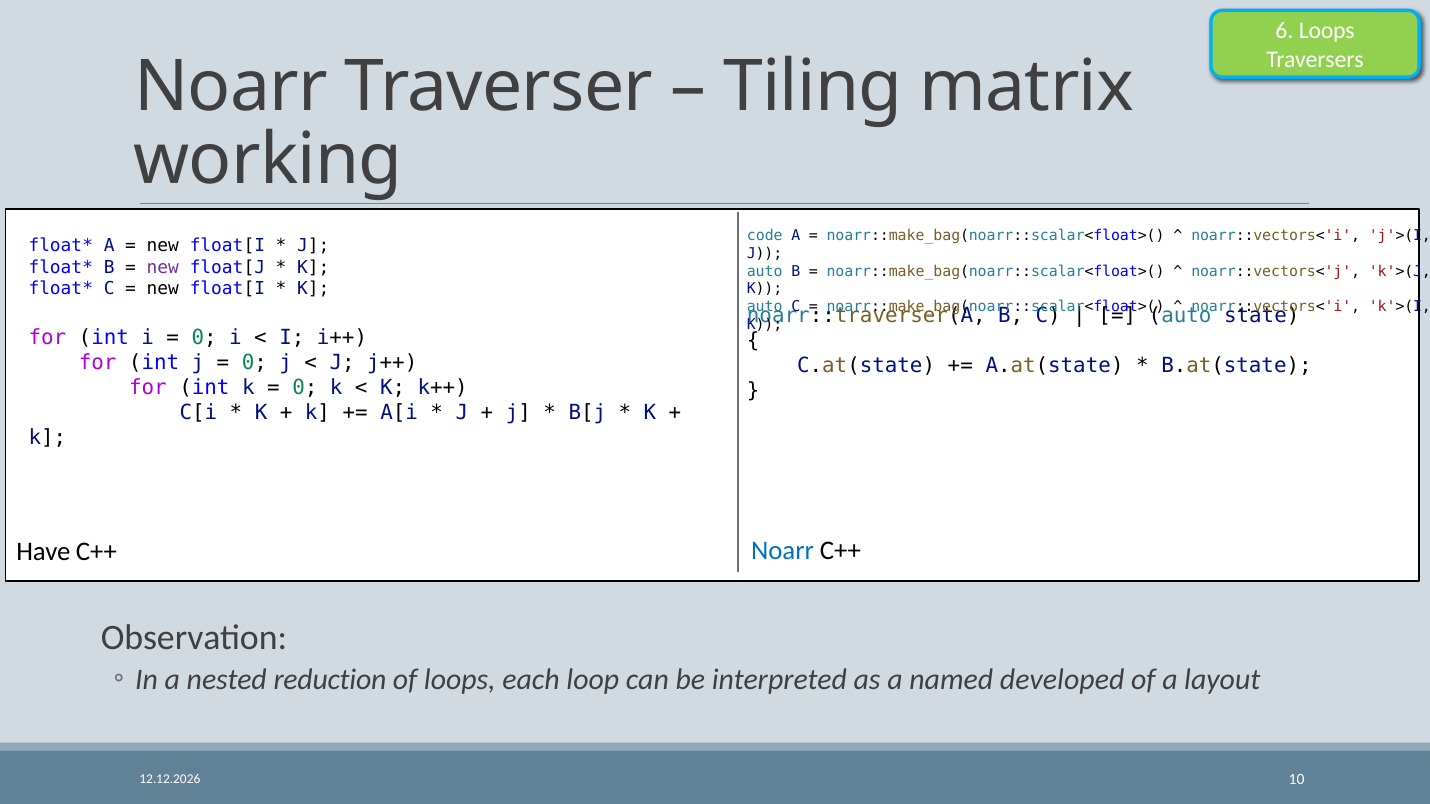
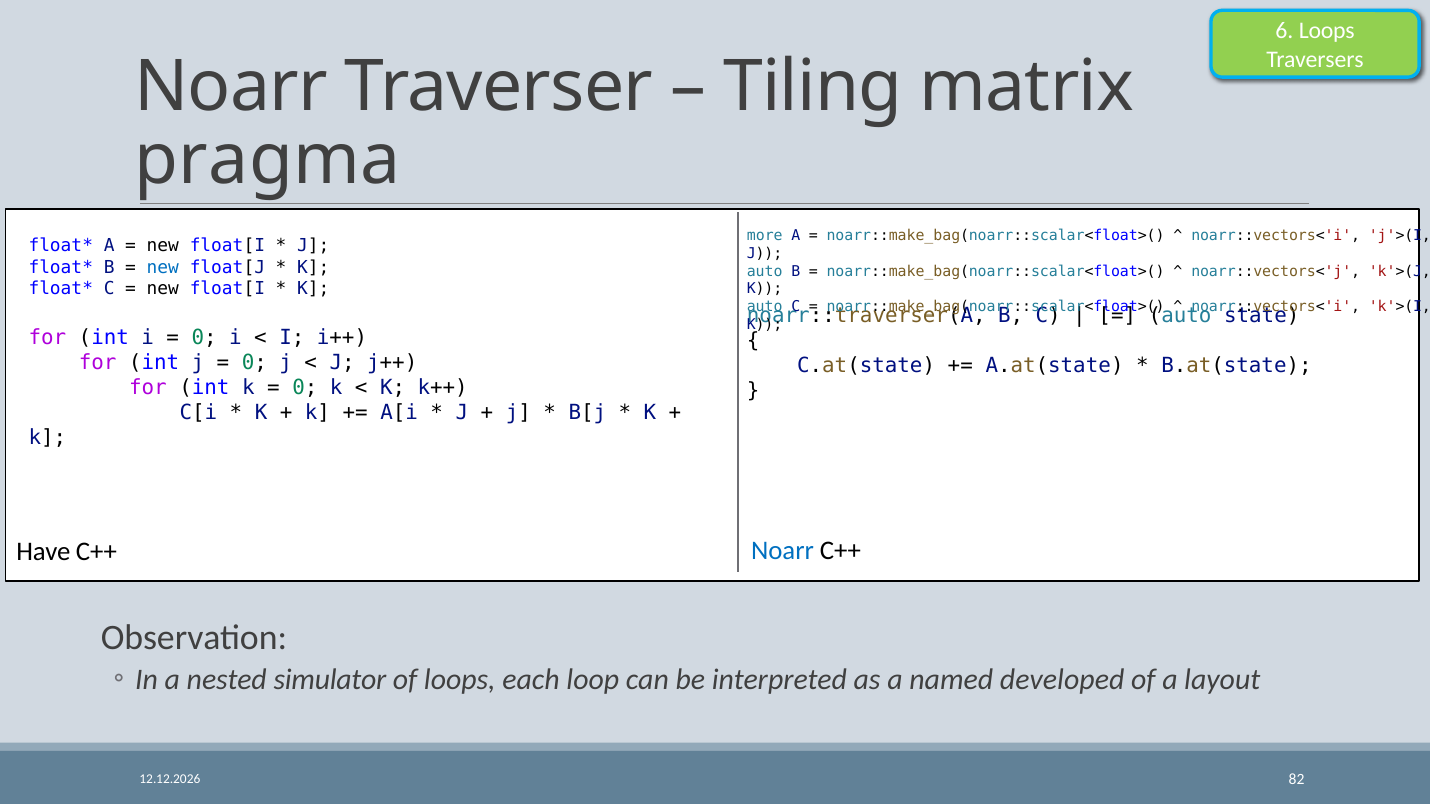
working: working -> pragma
code: code -> more
new at (163, 267) colour: purple -> blue
reduction: reduction -> simulator
10: 10 -> 82
